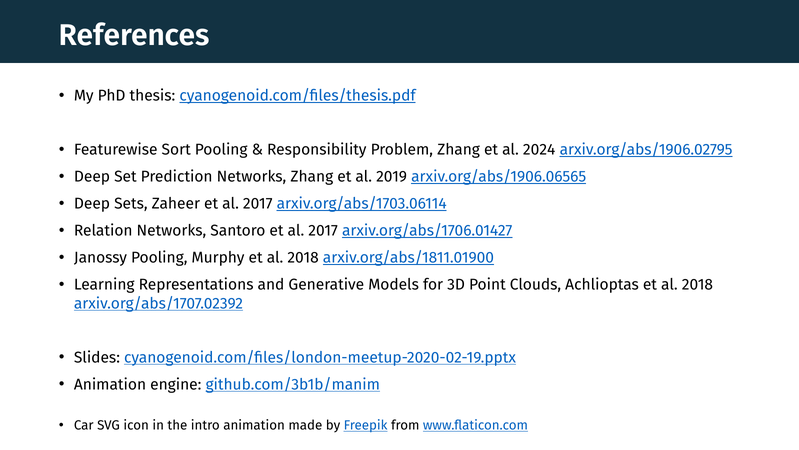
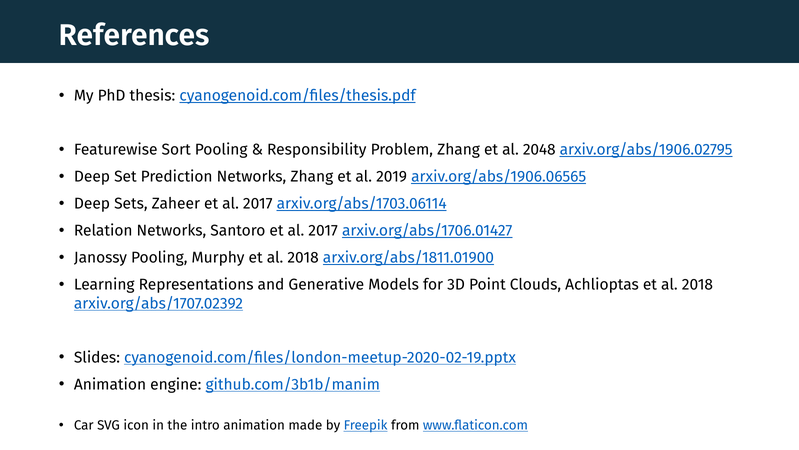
2024: 2024 -> 2048
